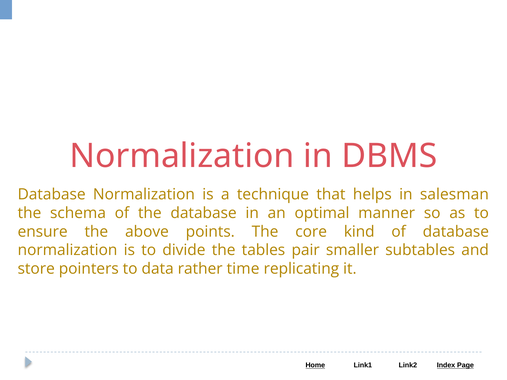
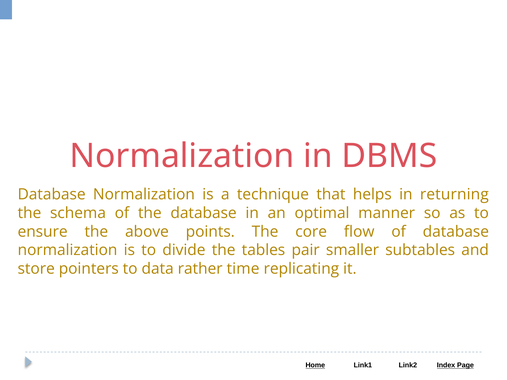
salesman: salesman -> returning
kind: kind -> flow
